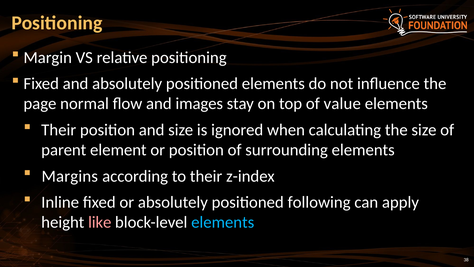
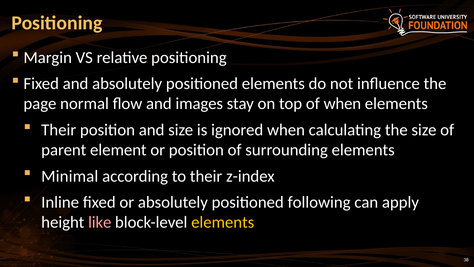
of value: value -> when
Margins: Margins -> Minimal
elements at (223, 222) colour: light blue -> yellow
